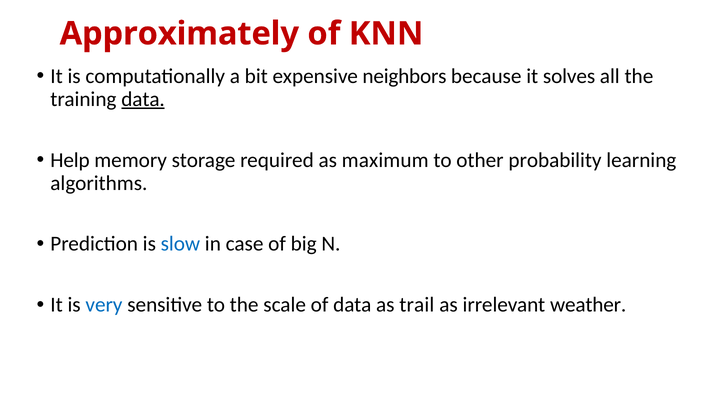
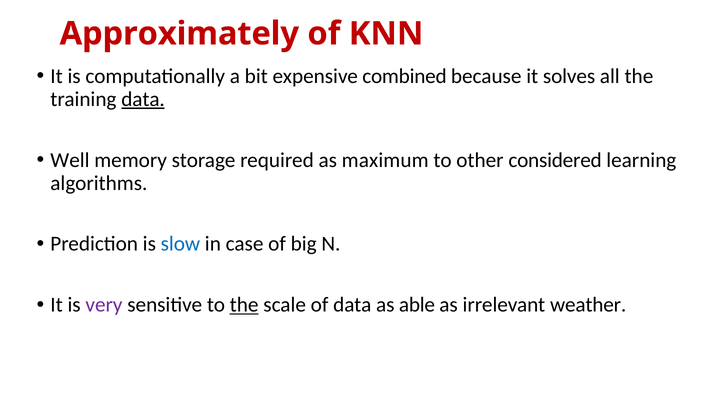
neighbors: neighbors -> combined
Help: Help -> Well
probability: probability -> considered
very colour: blue -> purple
the at (244, 305) underline: none -> present
trail: trail -> able
